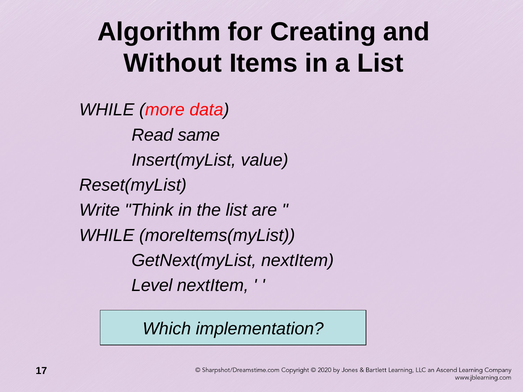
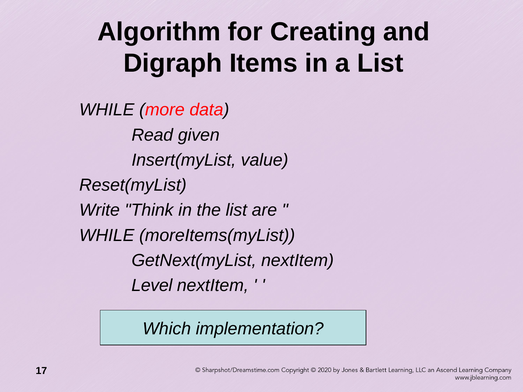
Without: Without -> Digraph
same: same -> given
